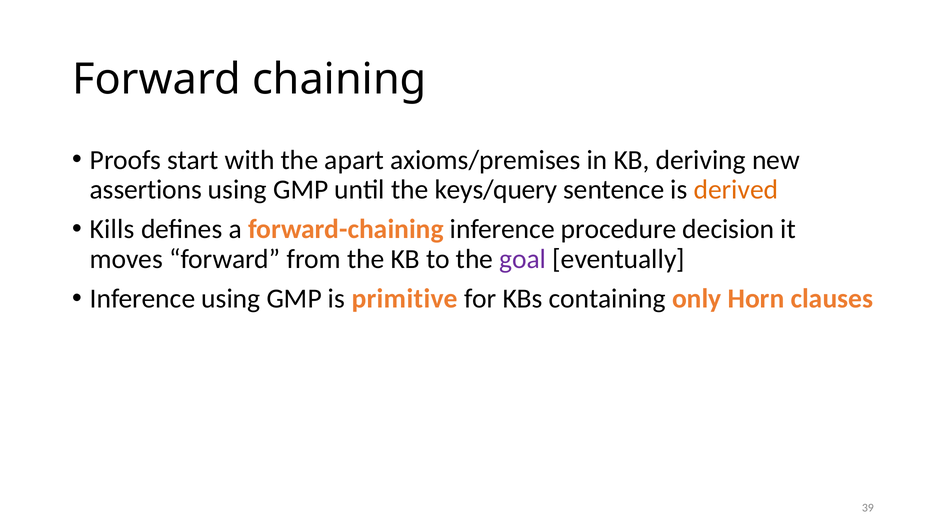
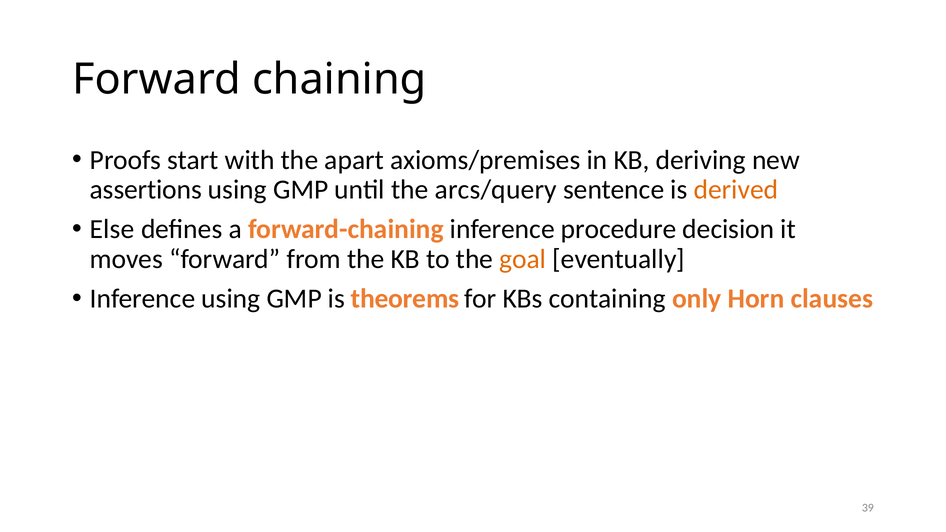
keys/query: keys/query -> arcs/query
Kills: Kills -> Else
goal colour: purple -> orange
primitive: primitive -> theorems
